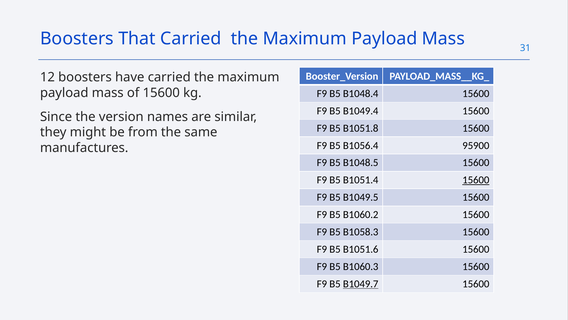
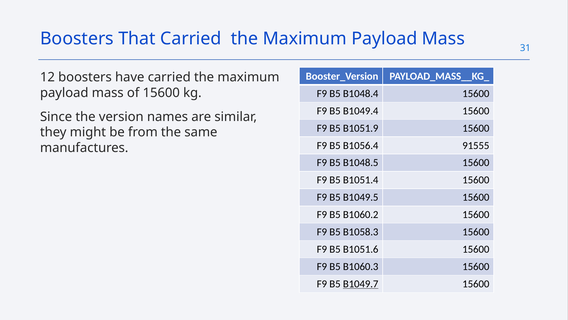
B1051.8: B1051.8 -> B1051.9
95900: 95900 -> 91555
15600 at (476, 180) underline: present -> none
